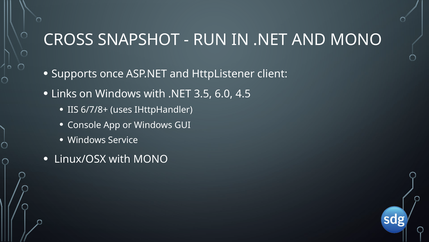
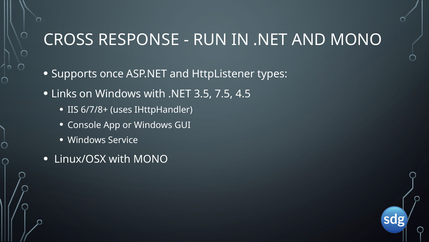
SNAPSHOT: SNAPSHOT -> RESPONSE
client: client -> types
6.0: 6.0 -> 7.5
